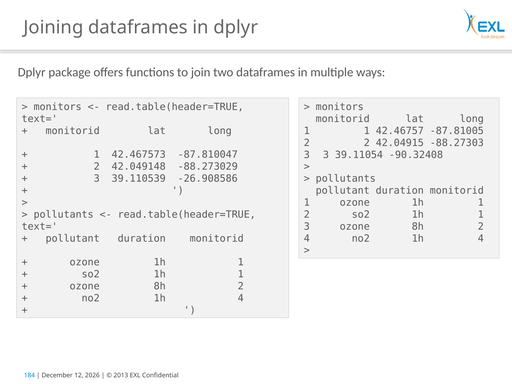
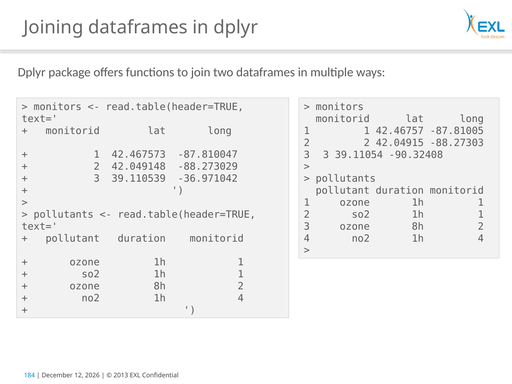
-26.908586: -26.908586 -> -36.971042
